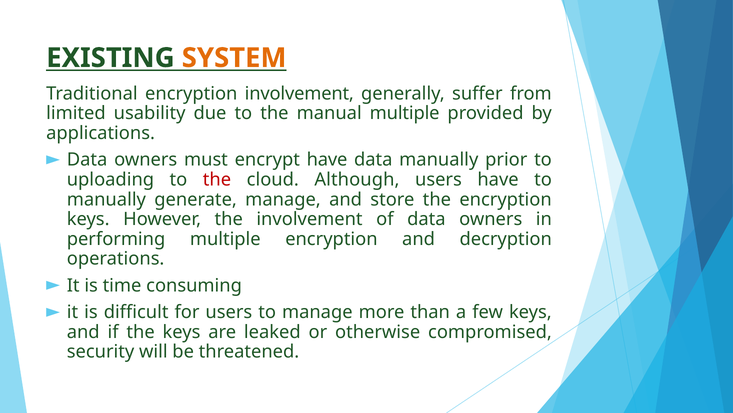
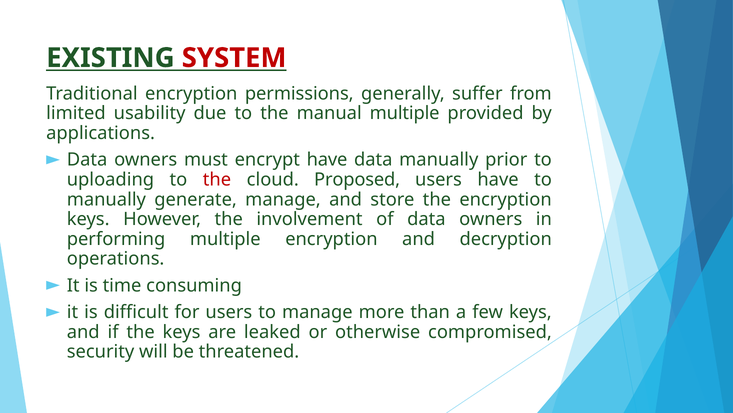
SYSTEM colour: orange -> red
encryption involvement: involvement -> permissions
Although: Although -> Proposed
